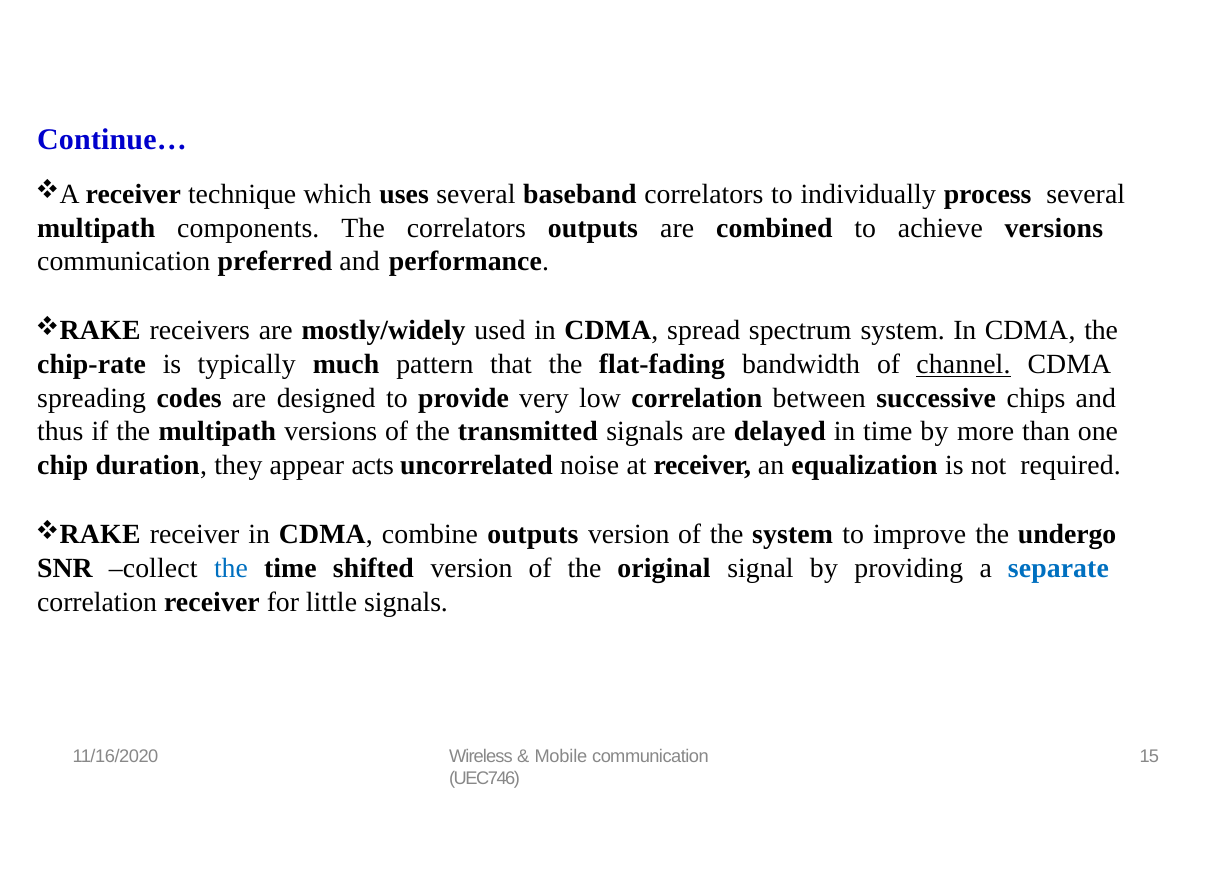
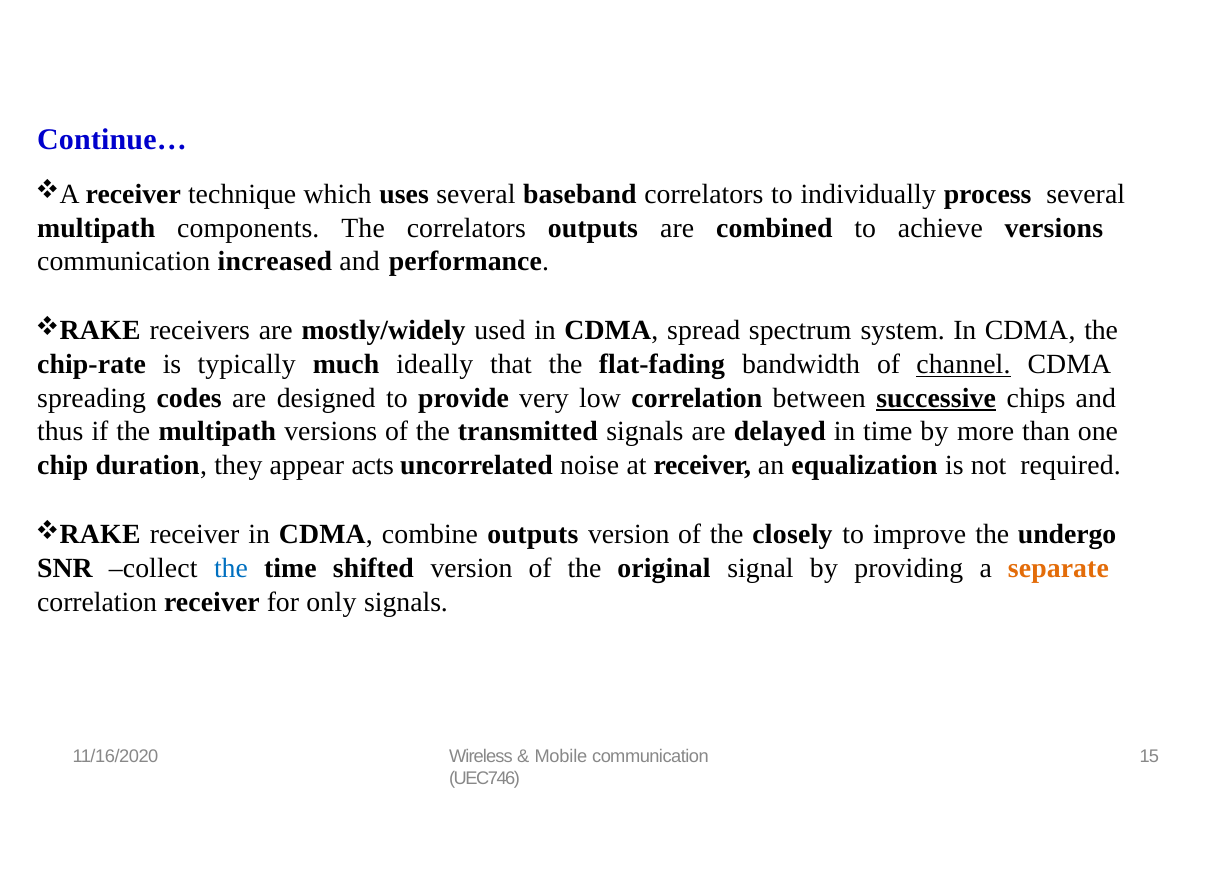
preferred: preferred -> increased
pattern: pattern -> ideally
successive underline: none -> present
the system: system -> closely
separate colour: blue -> orange
little: little -> only
